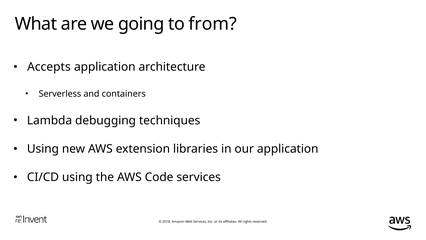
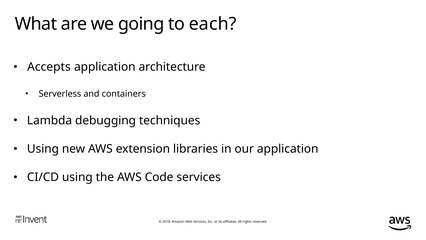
from: from -> each
